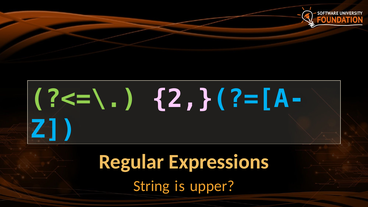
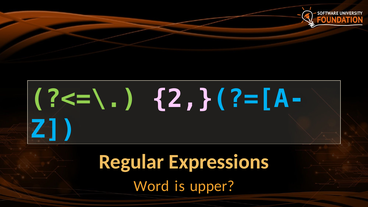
String: String -> Word
